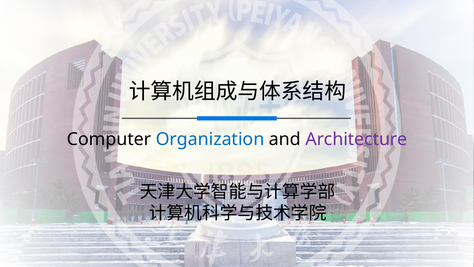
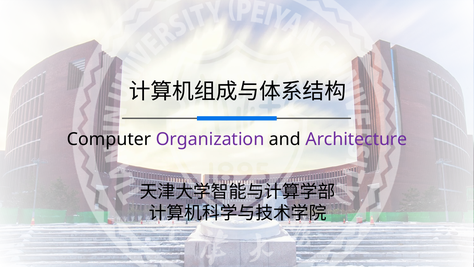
Organization colour: blue -> purple
